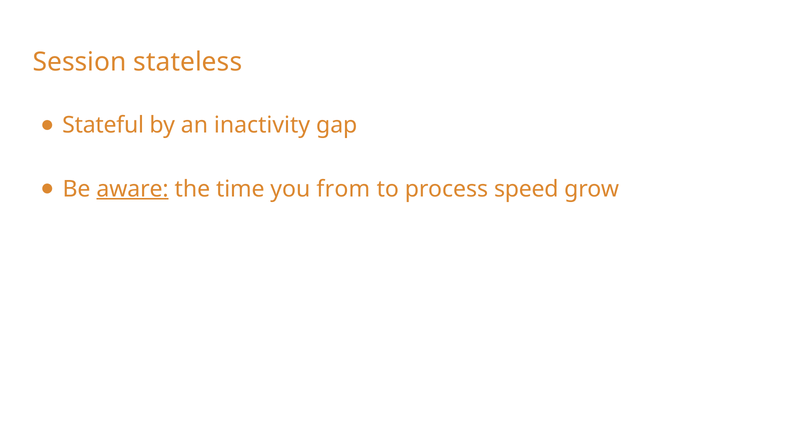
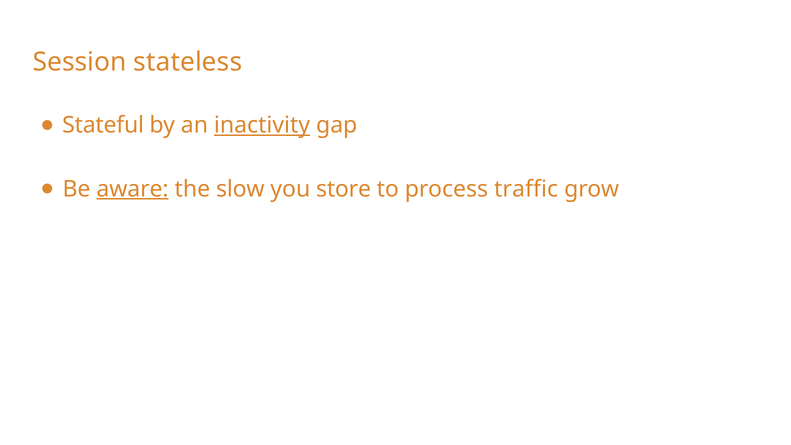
inactivity underline: none -> present
time: time -> slow
from: from -> store
speed: speed -> traffic
